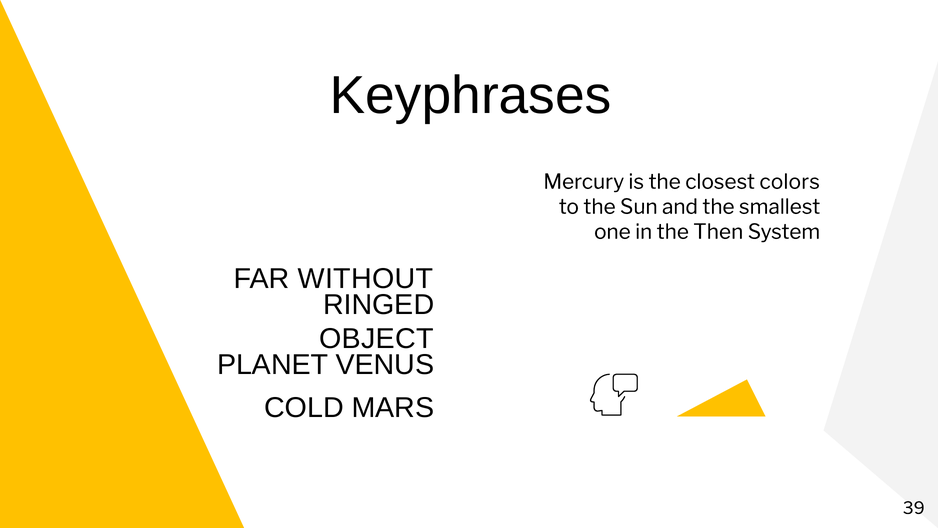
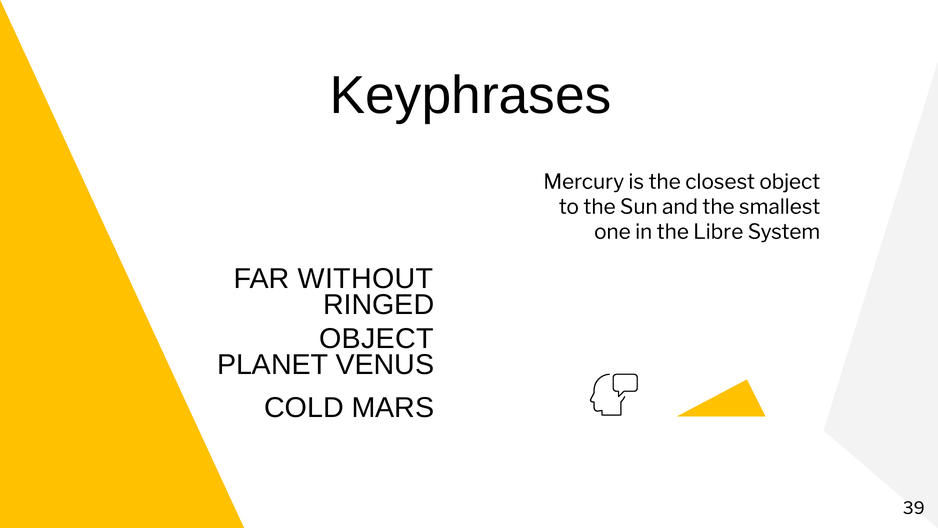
closest colors: colors -> object
Then: Then -> Libre
